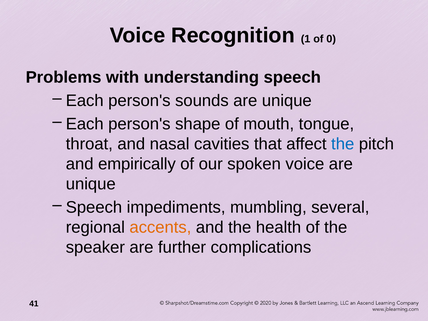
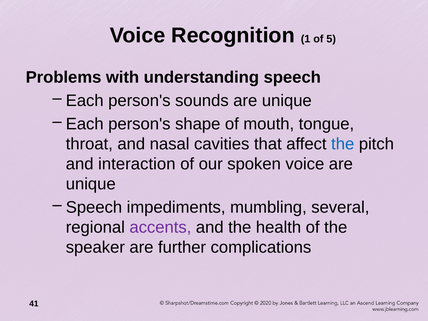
0: 0 -> 5
empirically: empirically -> interaction
accents colour: orange -> purple
